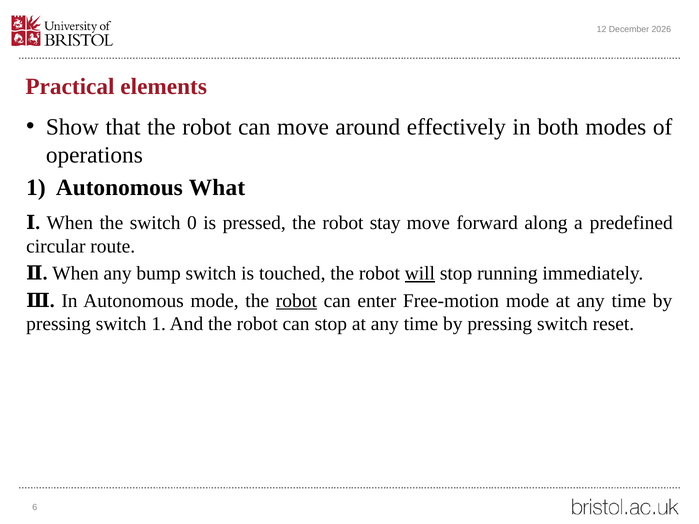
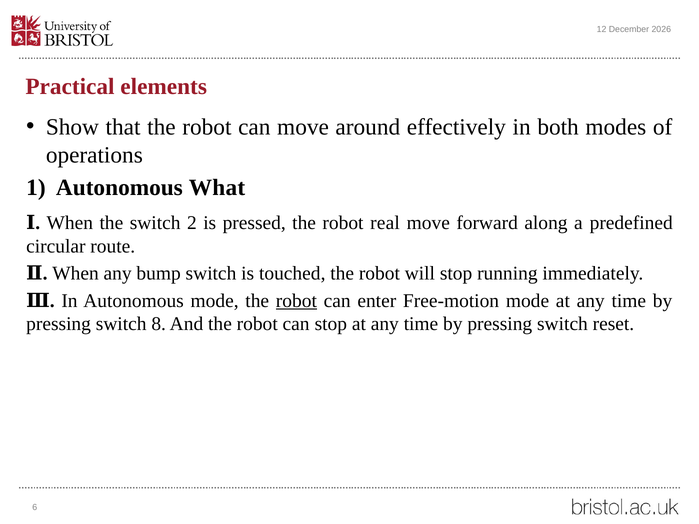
0: 0 -> 2
stay: stay -> real
will underline: present -> none
switch 1: 1 -> 8
